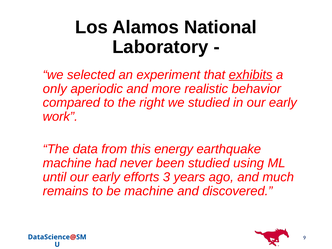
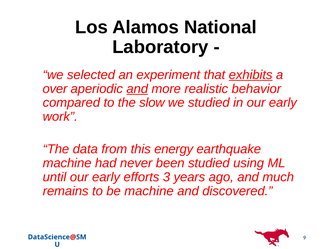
only: only -> over
and at (137, 89) underline: none -> present
right: right -> slow
